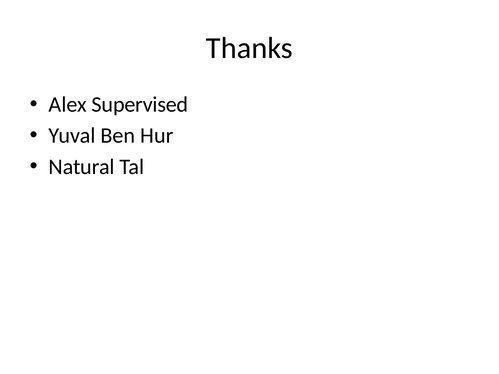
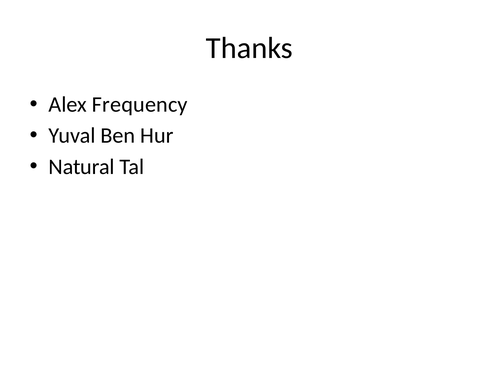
Supervised: Supervised -> Frequency
